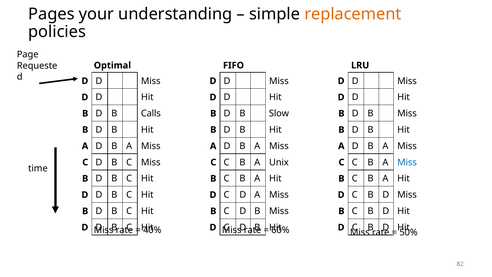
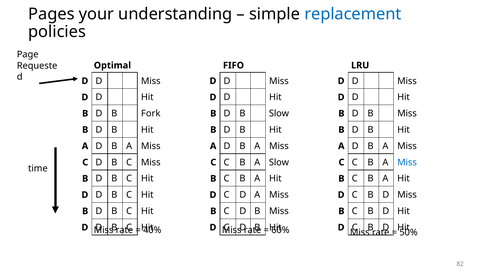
replacement colour: orange -> blue
Calls: Calls -> Fork
A Unix: Unix -> Slow
